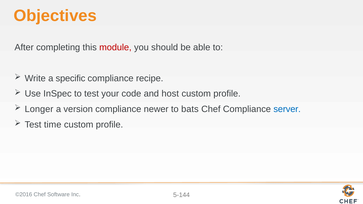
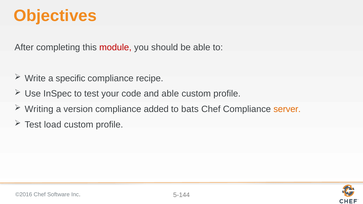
and host: host -> able
Longer: Longer -> Writing
newer: newer -> added
server colour: blue -> orange
time: time -> load
